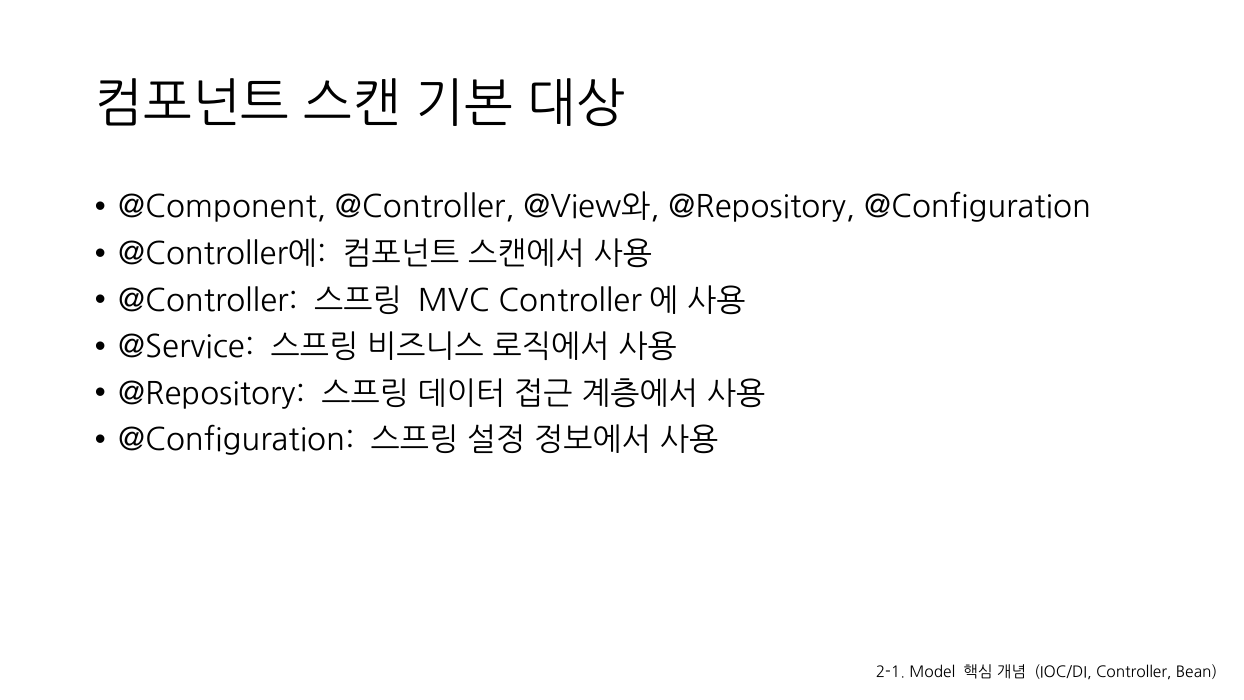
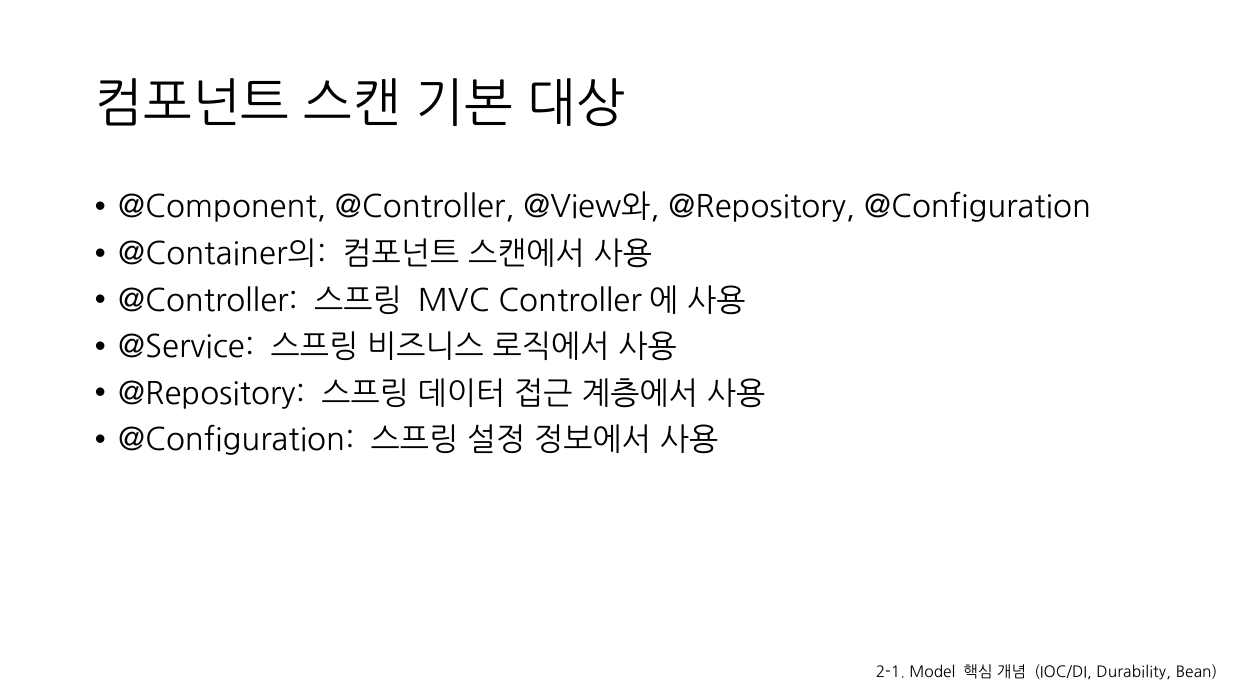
@Controller에: @Controller에 -> @Container의
Controller: Controller -> Durability
